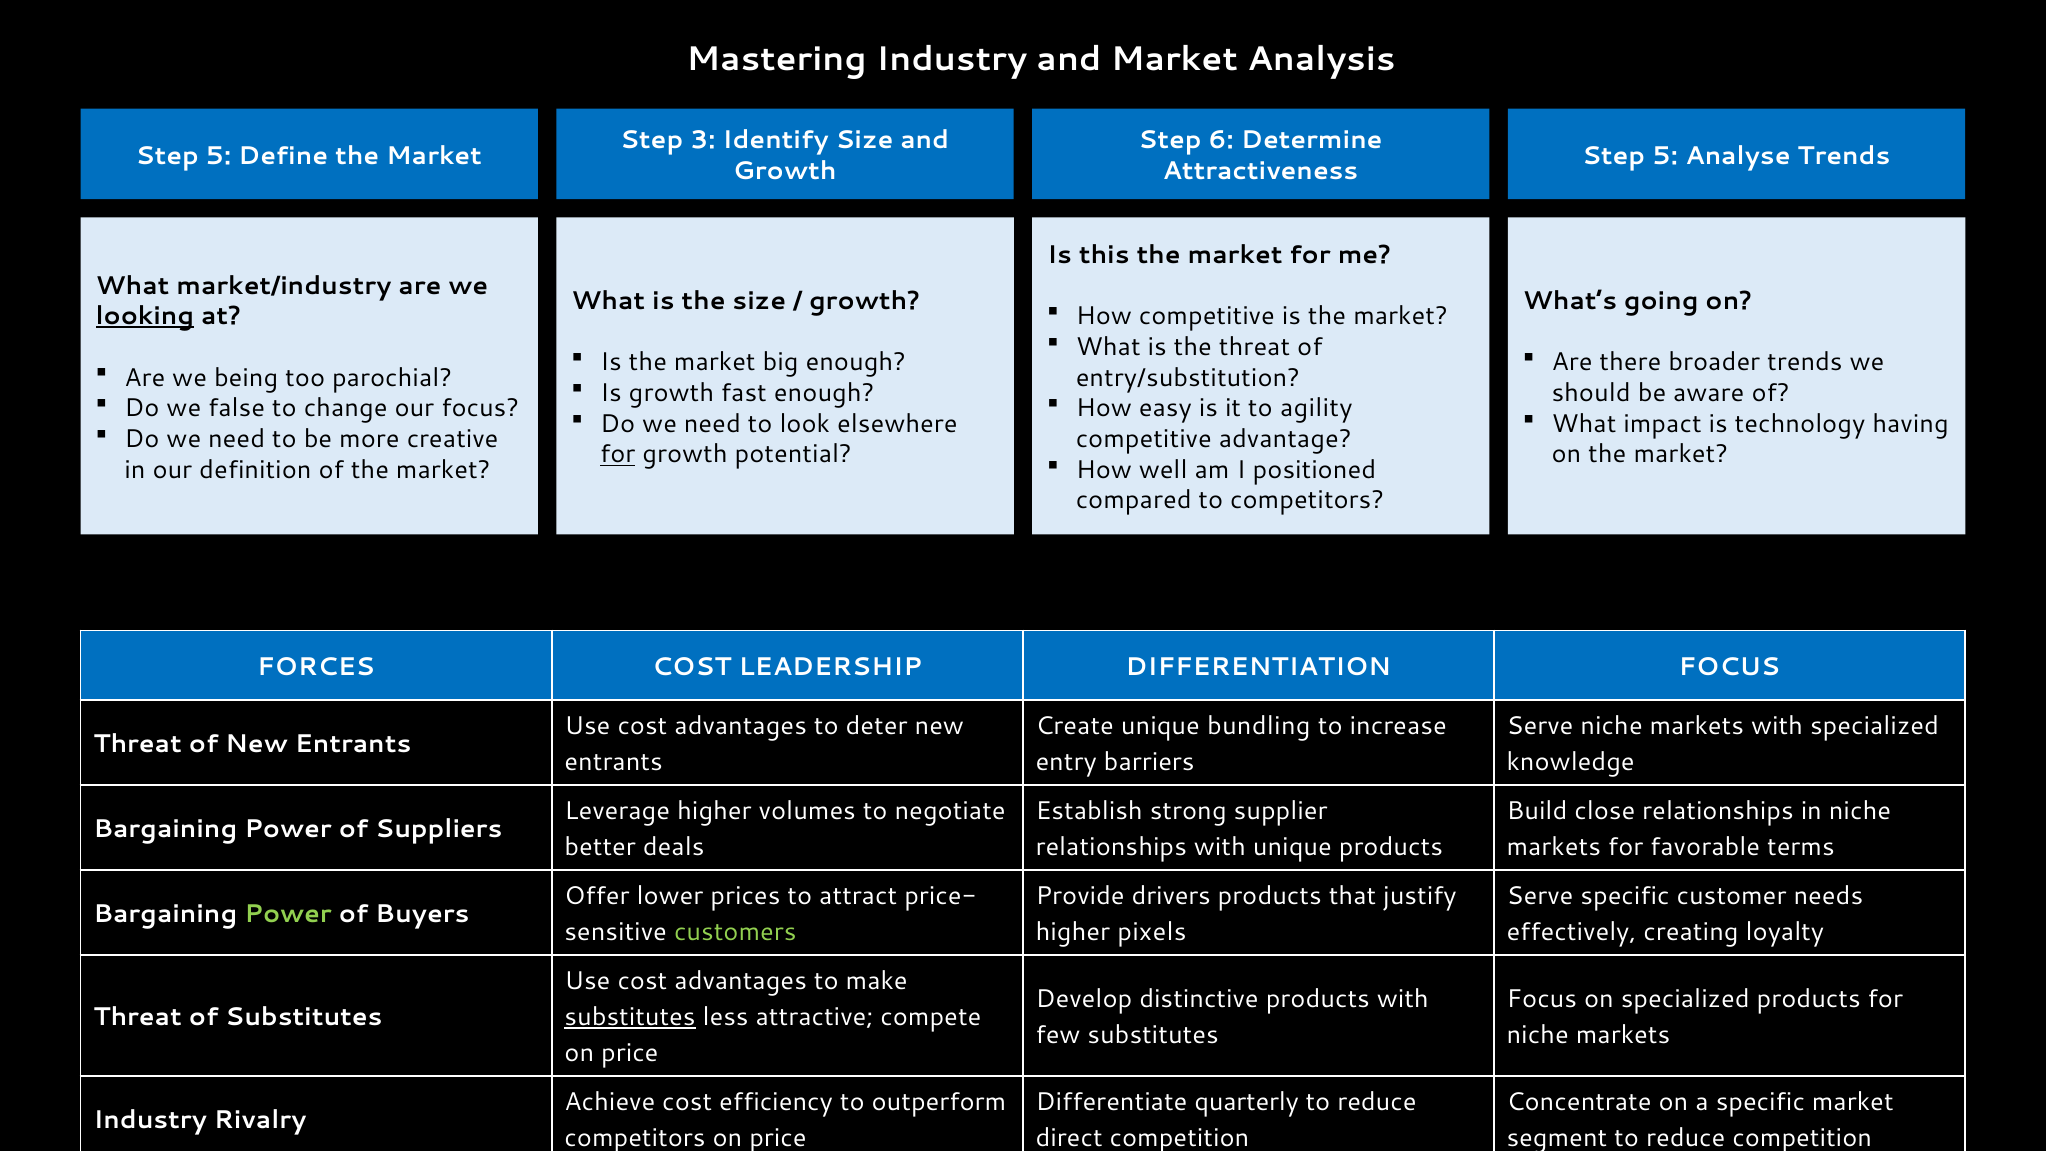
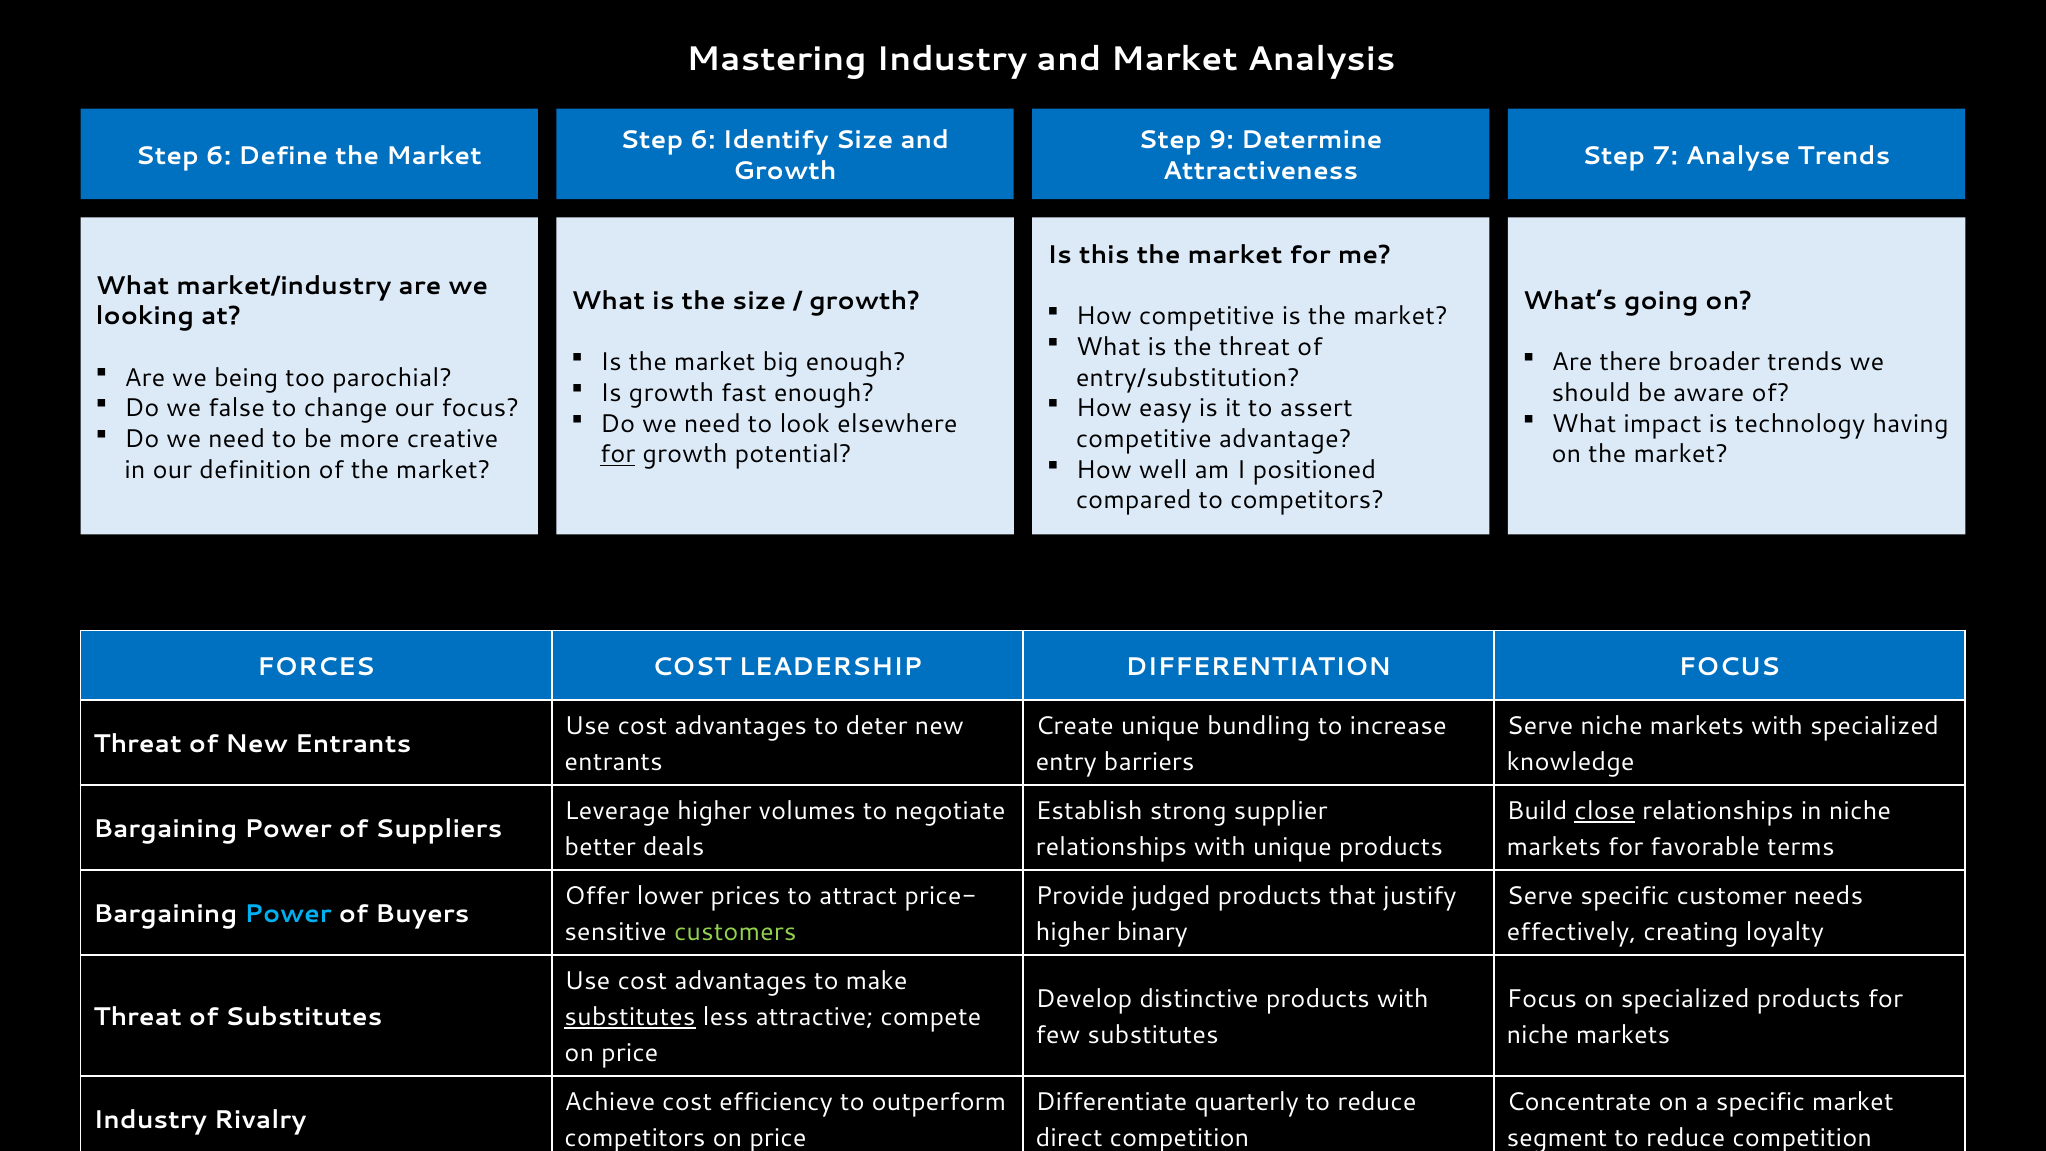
3 at (703, 140): 3 -> 6
6: 6 -> 9
5 at (218, 156): 5 -> 6
5 at (1665, 156): 5 -> 7
looking underline: present -> none
agility: agility -> assert
close underline: none -> present
drivers: drivers -> judged
Power at (288, 914) colour: light green -> light blue
pixels: pixels -> binary
